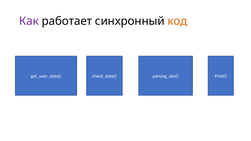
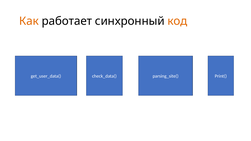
Как colour: purple -> orange
